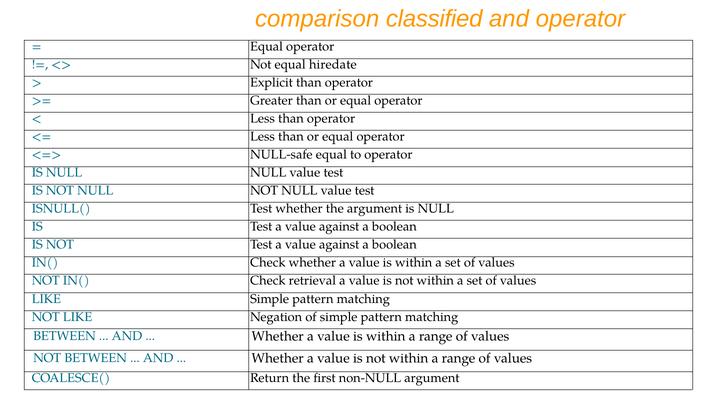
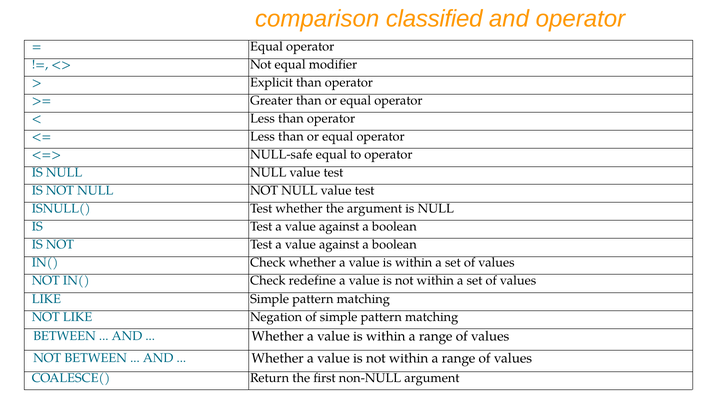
hiredate: hiredate -> modifier
retrieval: retrieval -> redefine
